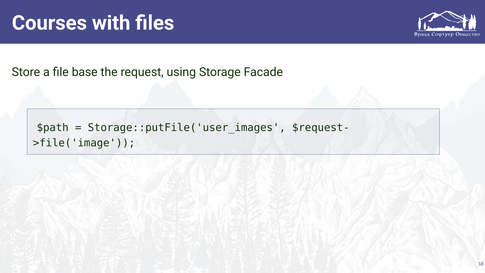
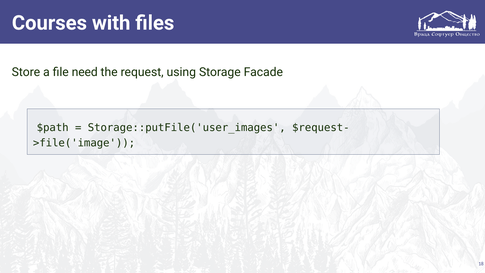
base: base -> need
